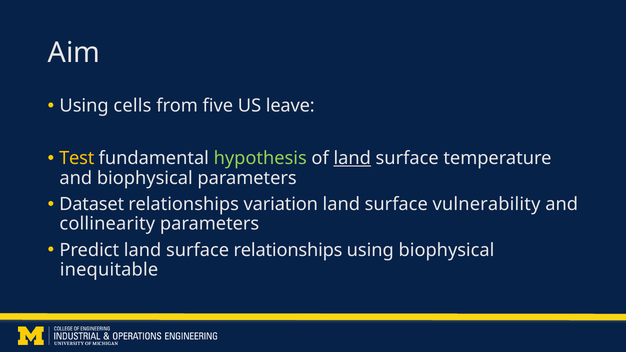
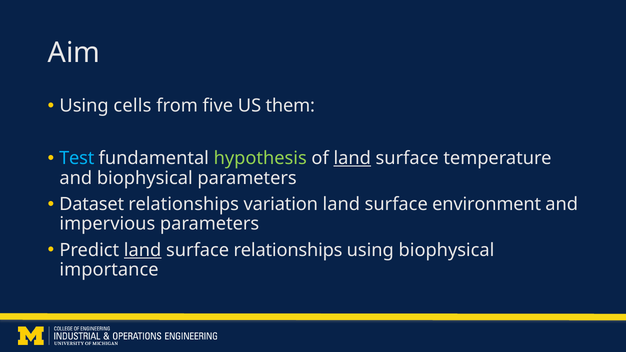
leave: leave -> them
Test colour: yellow -> light blue
vulnerability: vulnerability -> environment
collinearity: collinearity -> impervious
land at (143, 250) underline: none -> present
inequitable: inequitable -> importance
